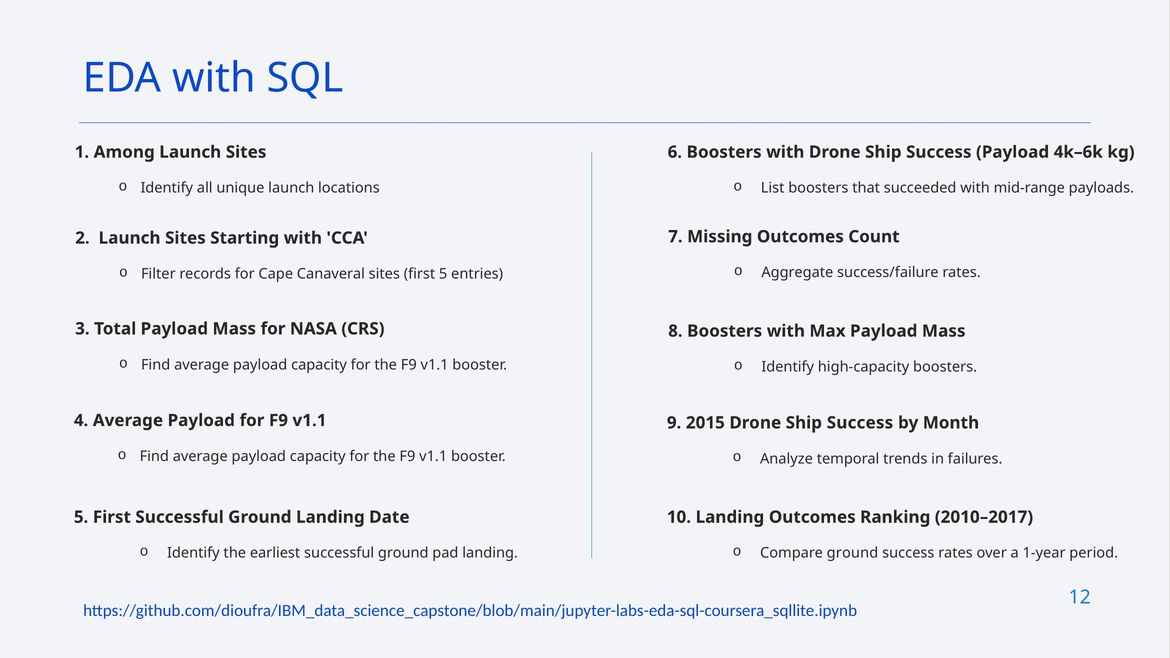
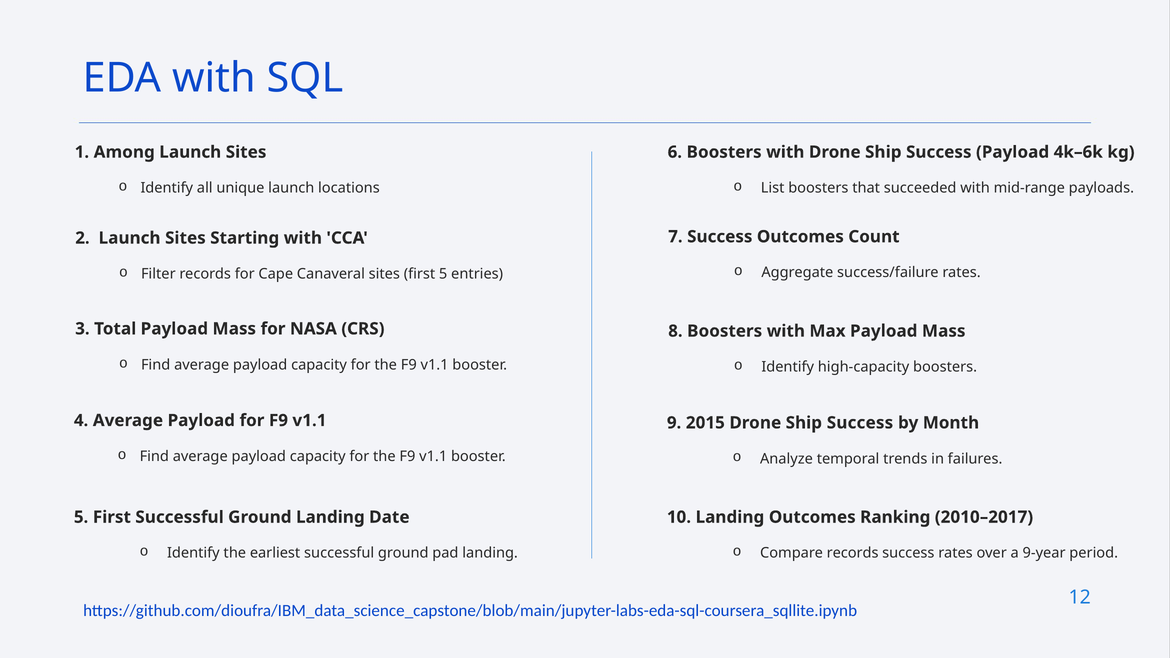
7 Missing: Missing -> Success
Compare ground: ground -> records
1-year: 1-year -> 9-year
